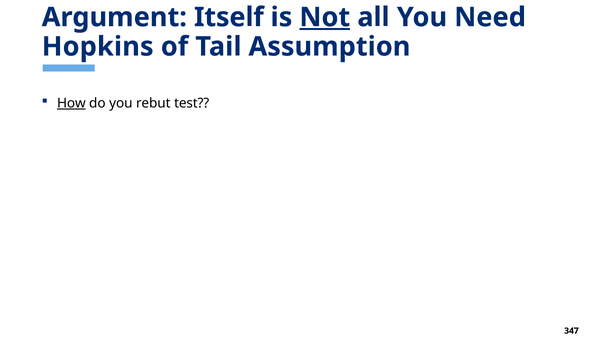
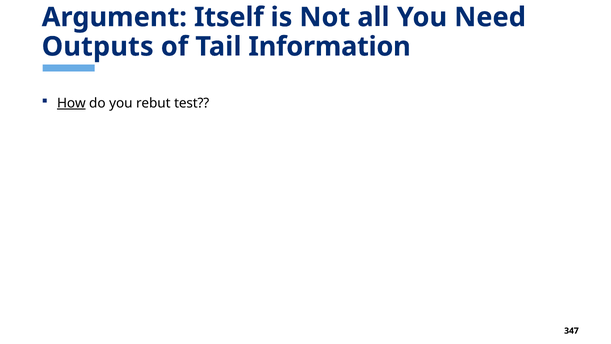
Not underline: present -> none
Hopkins: Hopkins -> Outputs
Assumption: Assumption -> Information
